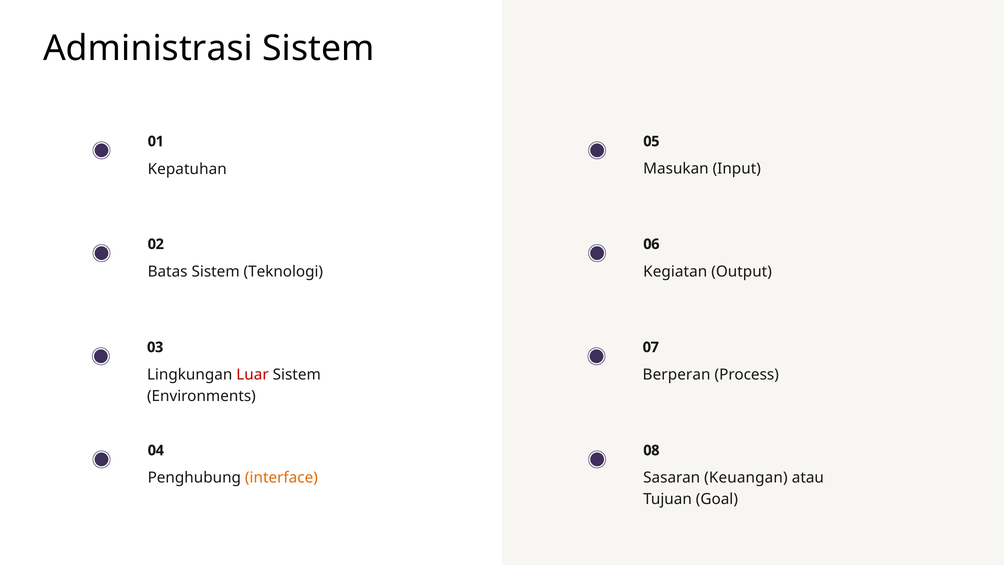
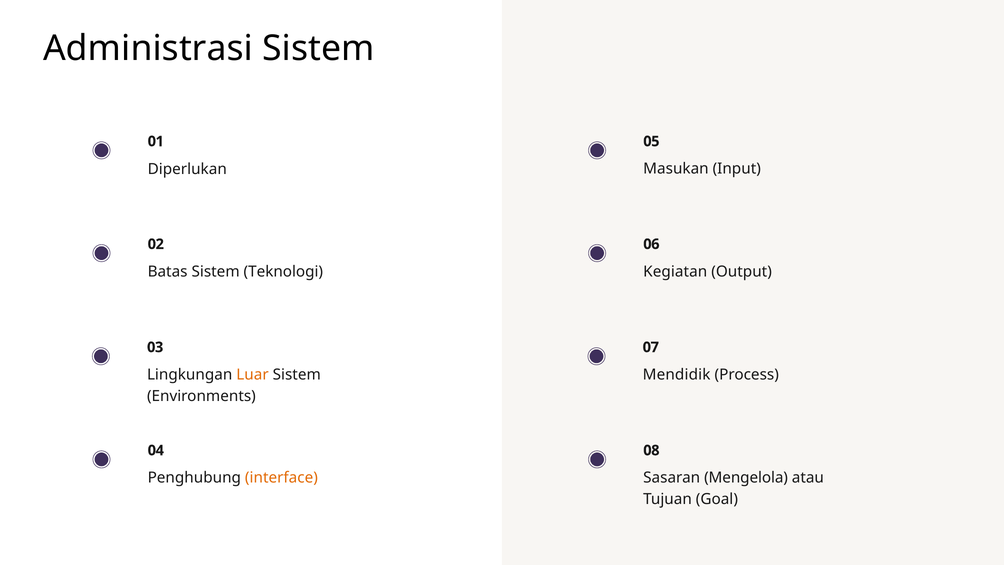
Kepatuhan: Kepatuhan -> Diperlukan
Berperan: Berperan -> Mendidik
Luar colour: red -> orange
Keuangan: Keuangan -> Mengelola
